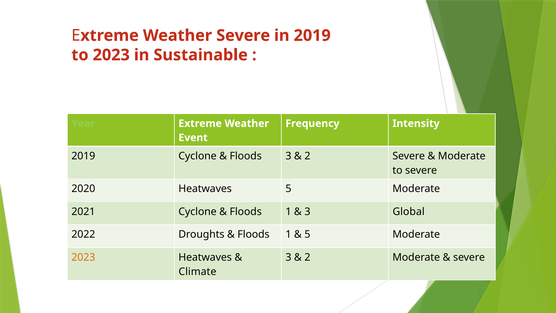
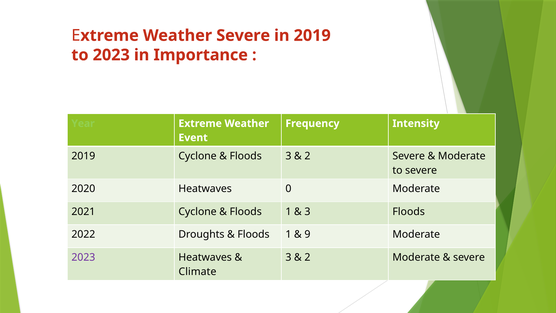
Sustainable: Sustainable -> Importance
Heatwaves 5: 5 -> 0
3 Global: Global -> Floods
5 at (307, 234): 5 -> 9
2023 at (83, 257) colour: orange -> purple
